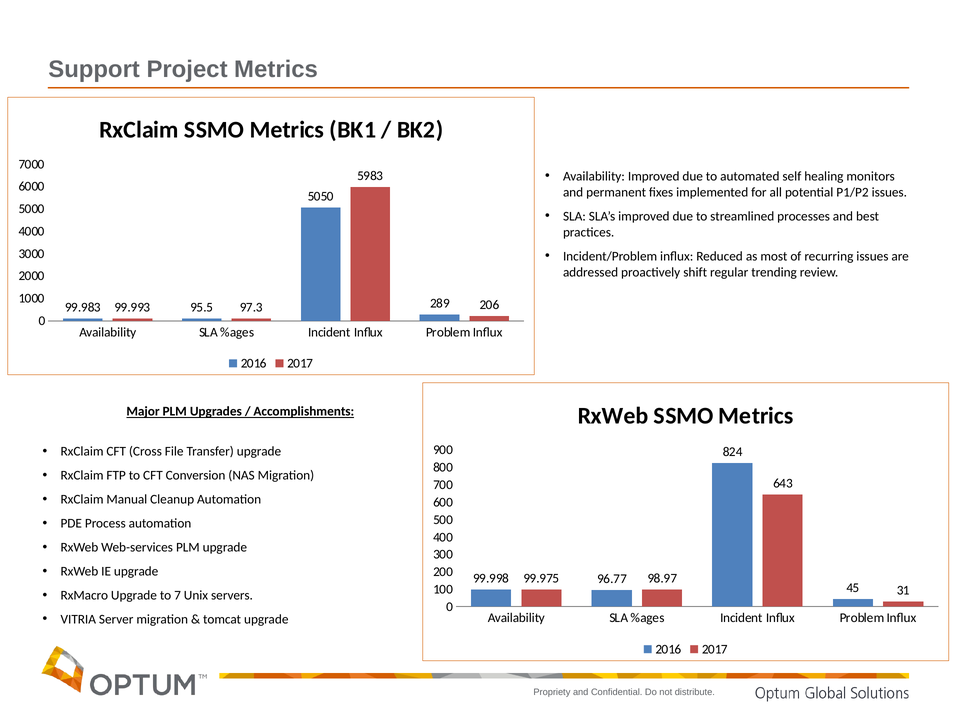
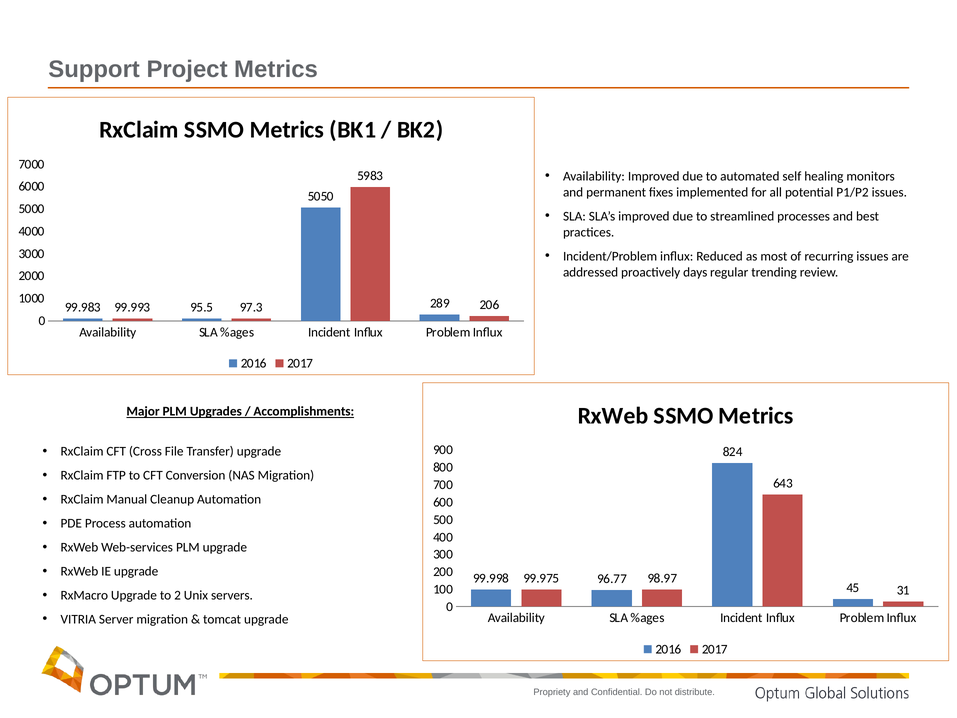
shift: shift -> days
7: 7 -> 2
